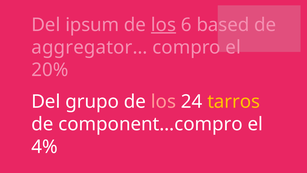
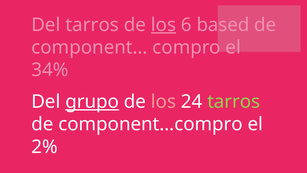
Del ipsum: ipsum -> tarros
aggregator…: aggregator… -> component…
20%: 20% -> 34%
grupo underline: none -> present
tarros at (234, 102) colour: yellow -> light green
4%: 4% -> 2%
